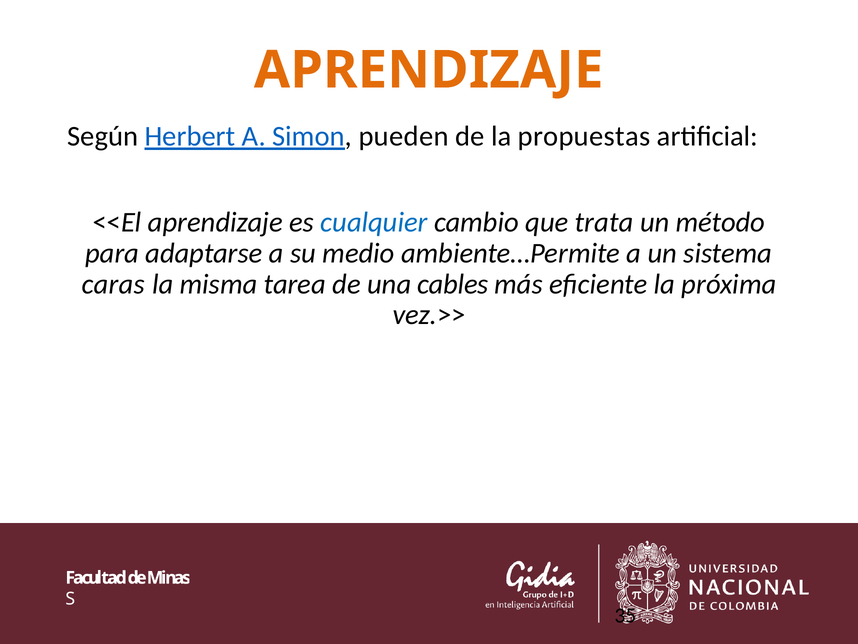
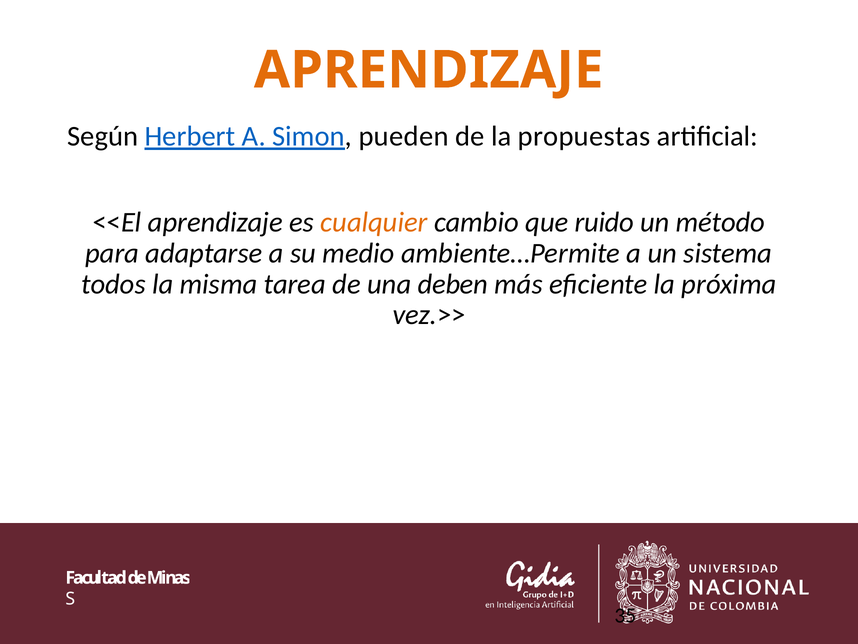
cualquier colour: blue -> orange
trata: trata -> ruido
caras: caras -> todos
cables: cables -> deben
